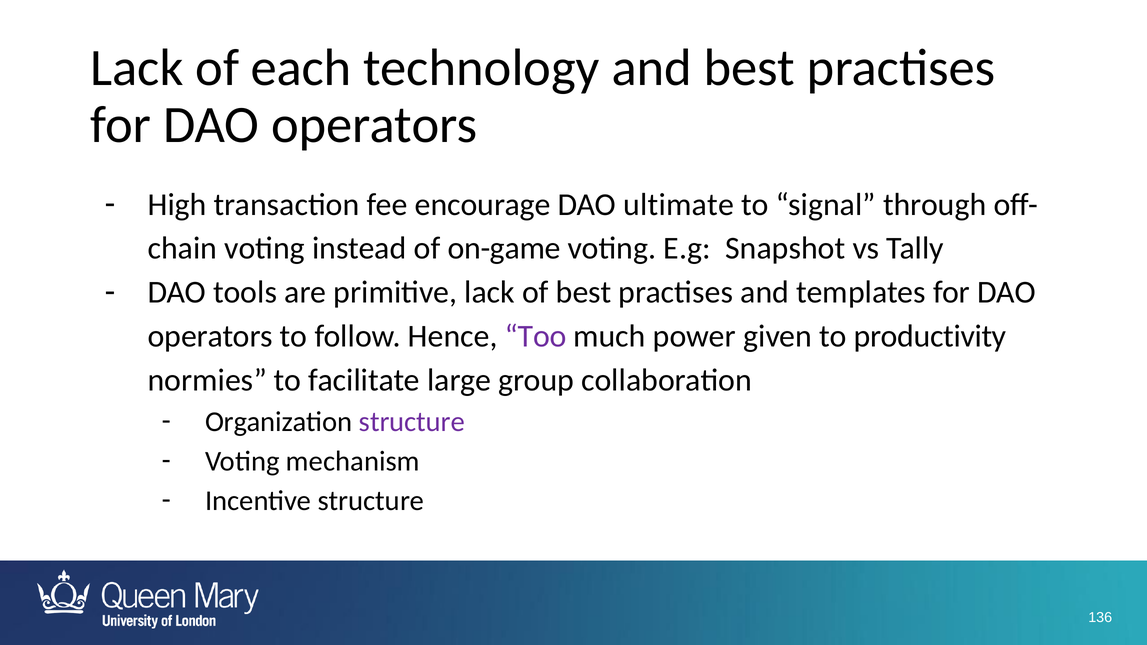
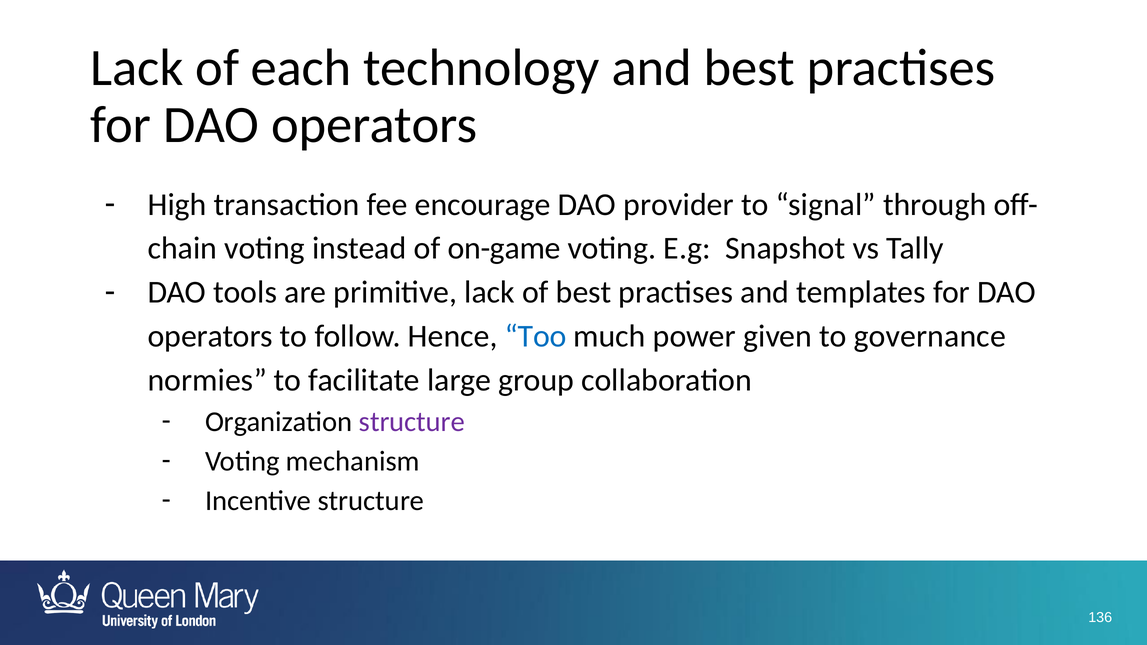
ultimate: ultimate -> provider
Too colour: purple -> blue
productivity: productivity -> governance
